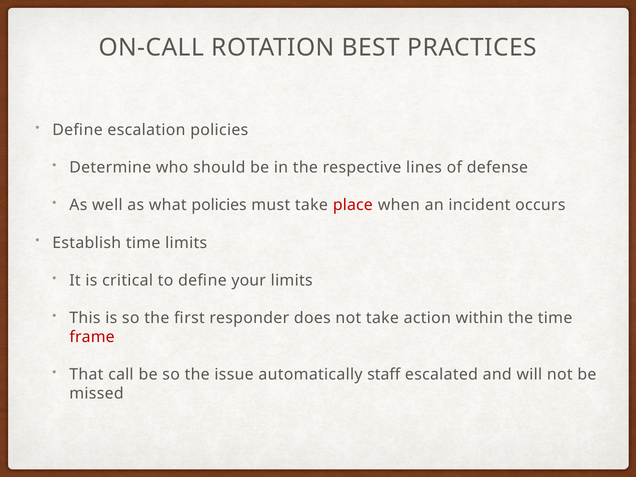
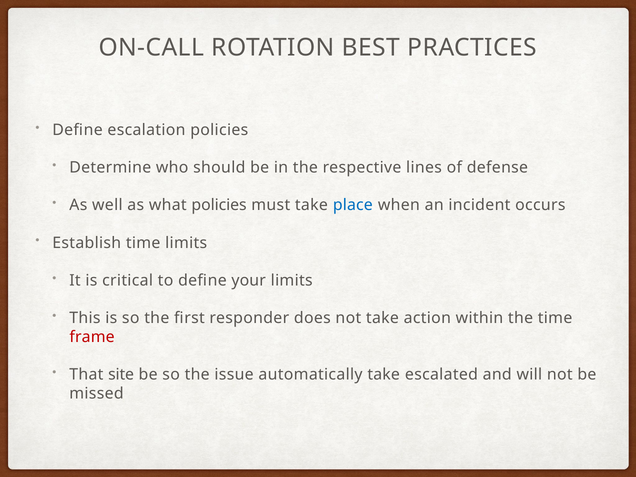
place colour: red -> blue
call: call -> site
automatically staff: staff -> take
